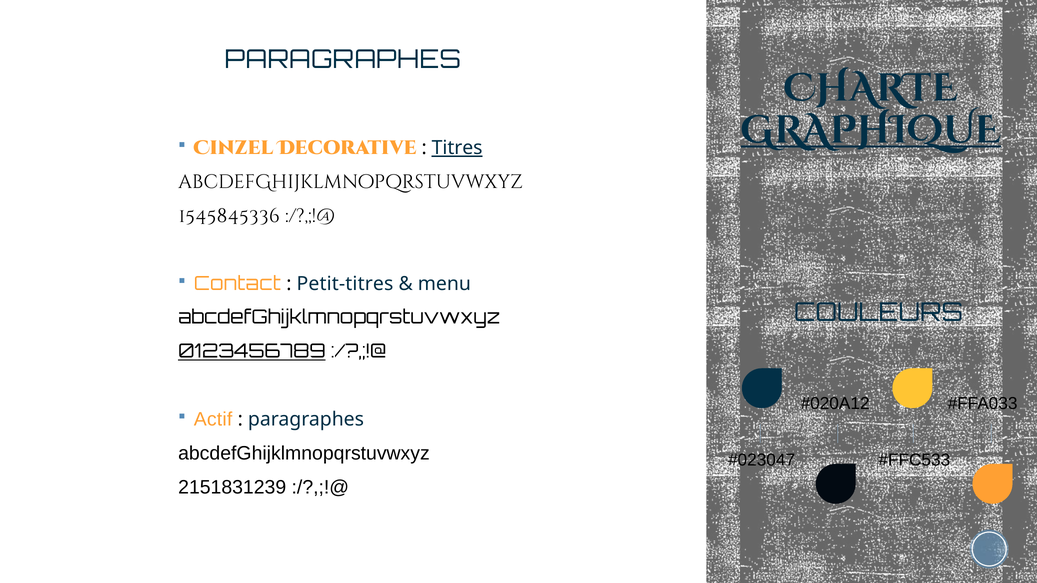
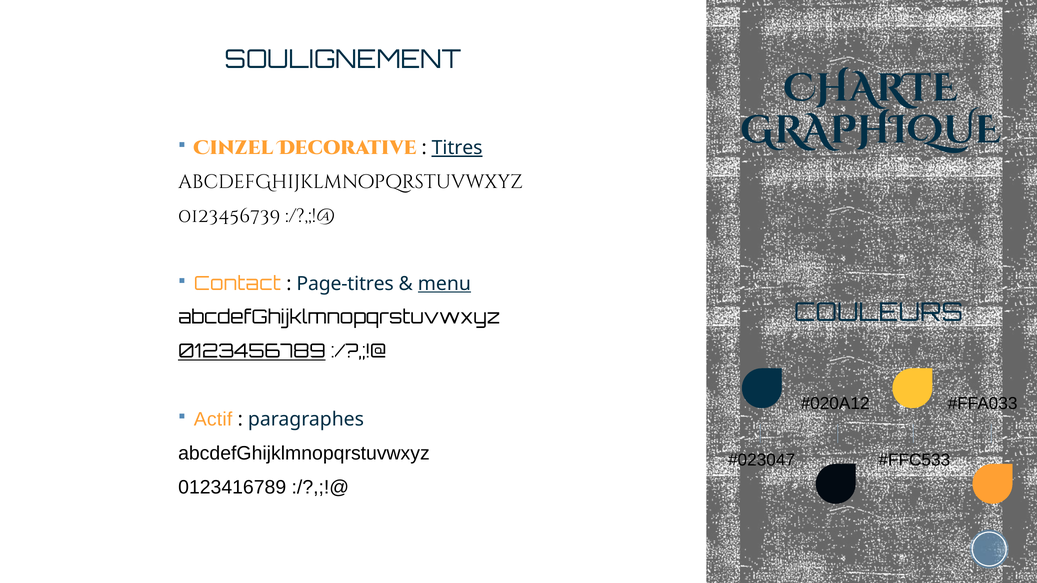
PARAGRAPHES at (343, 60): PARAGRAPHES -> SOULIGNEMENT
GRAPHIQUE underline: present -> none
1545845336: 1545845336 -> 0123456739
Petit-titres: Petit-titres -> Page-titres
menu underline: none -> present
2151831239: 2151831239 -> 0123416789
